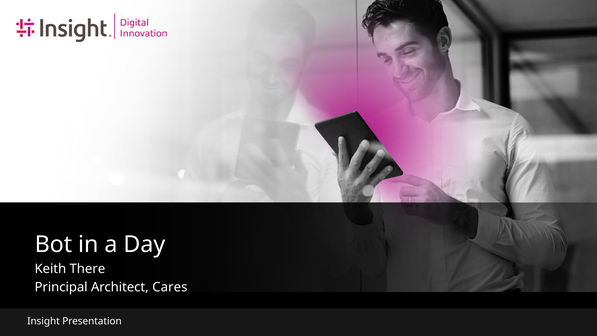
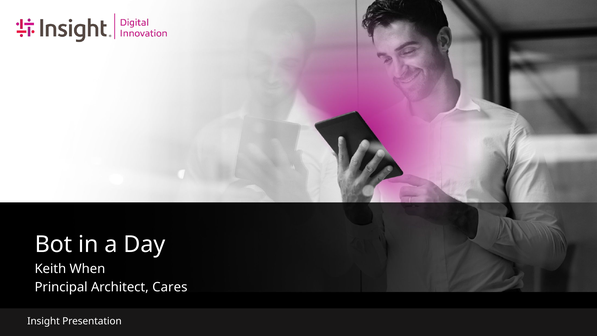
There: There -> When
